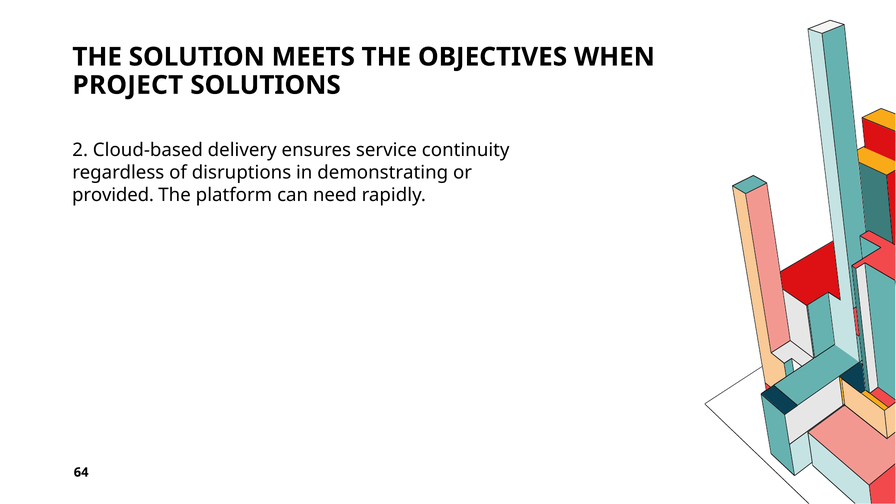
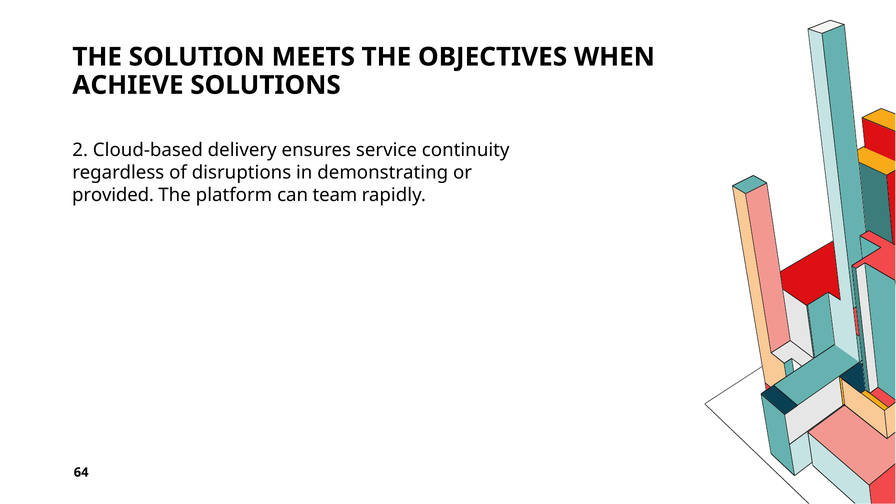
PROJECT: PROJECT -> ACHIEVE
need: need -> team
